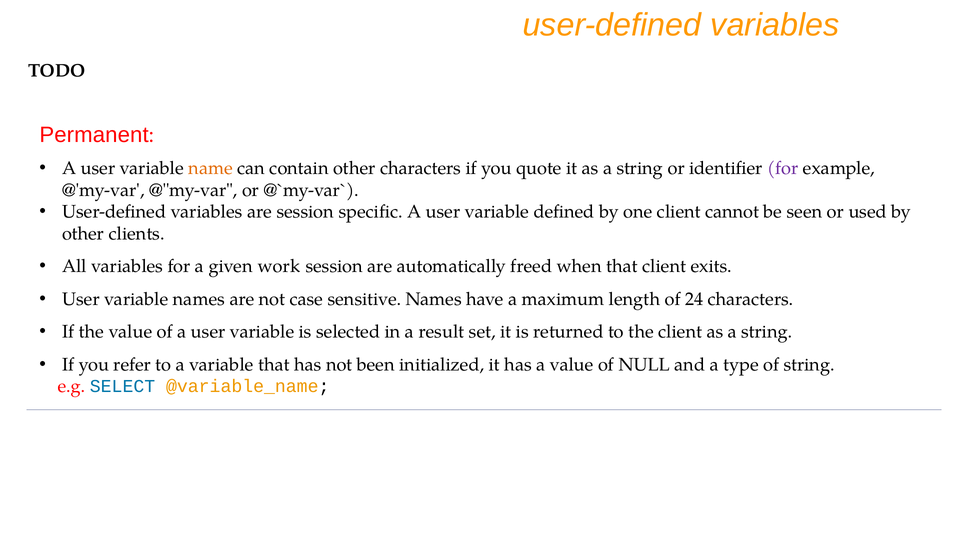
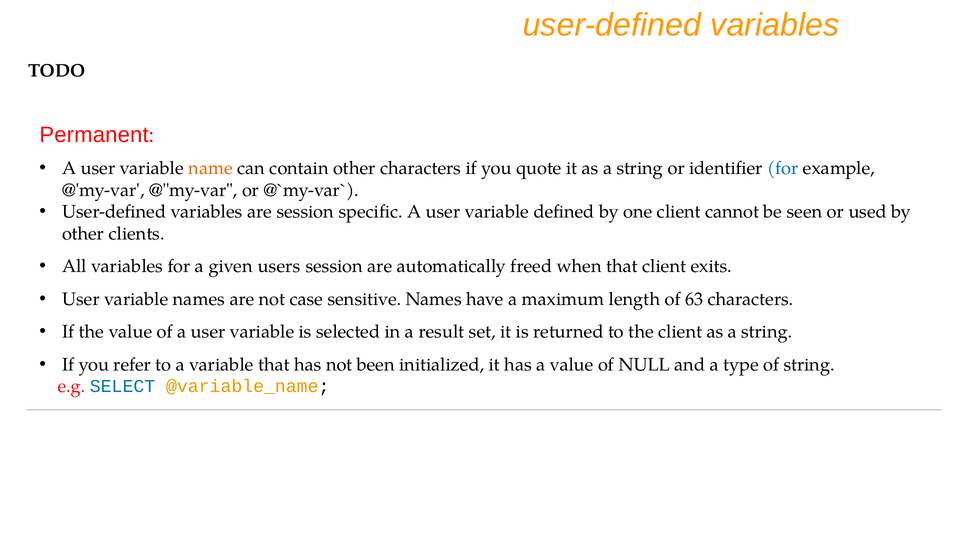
for at (783, 168) colour: purple -> blue
work: work -> users
24: 24 -> 63
